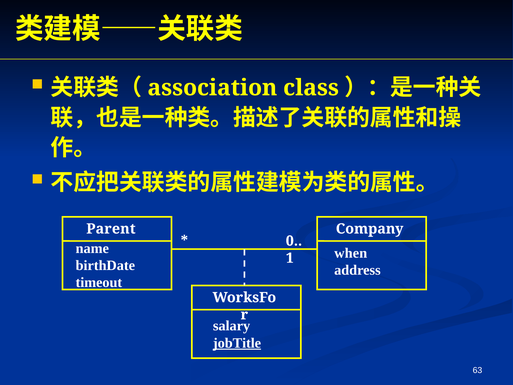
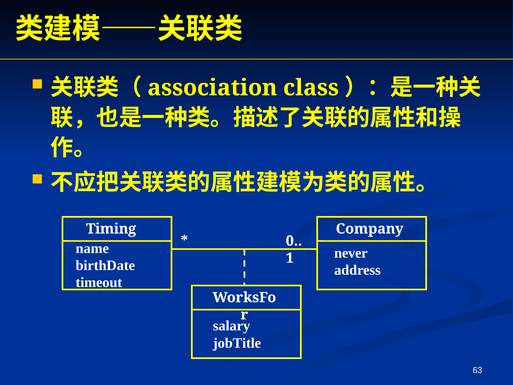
Parent: Parent -> Timing
when: when -> never
jobTitle underline: present -> none
